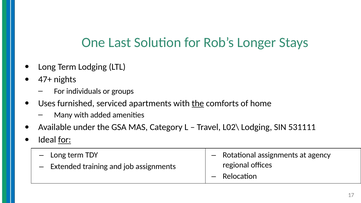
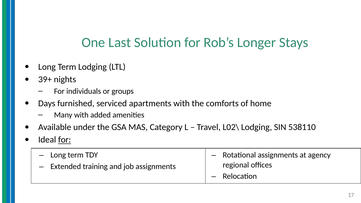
47+: 47+ -> 39+
Uses: Uses -> Days
the at (198, 103) underline: present -> none
531111: 531111 -> 538110
